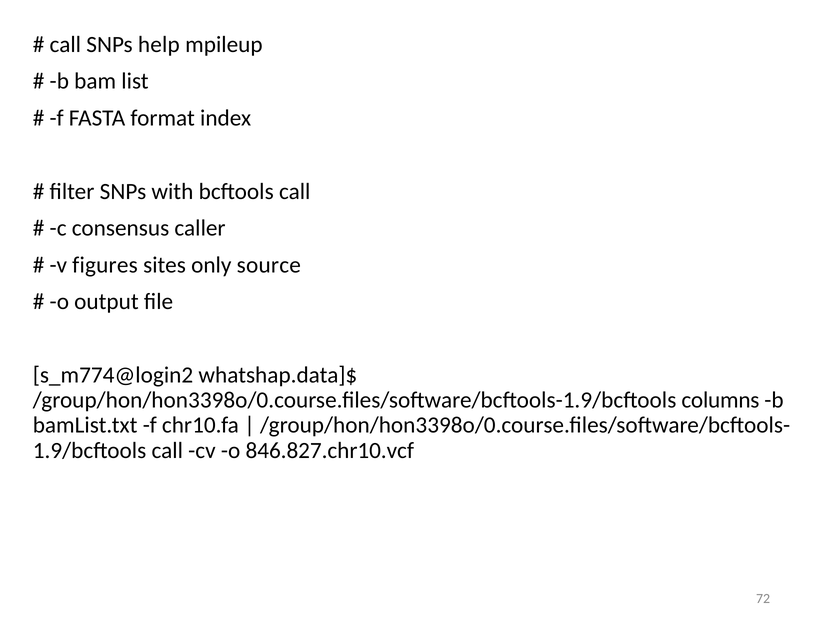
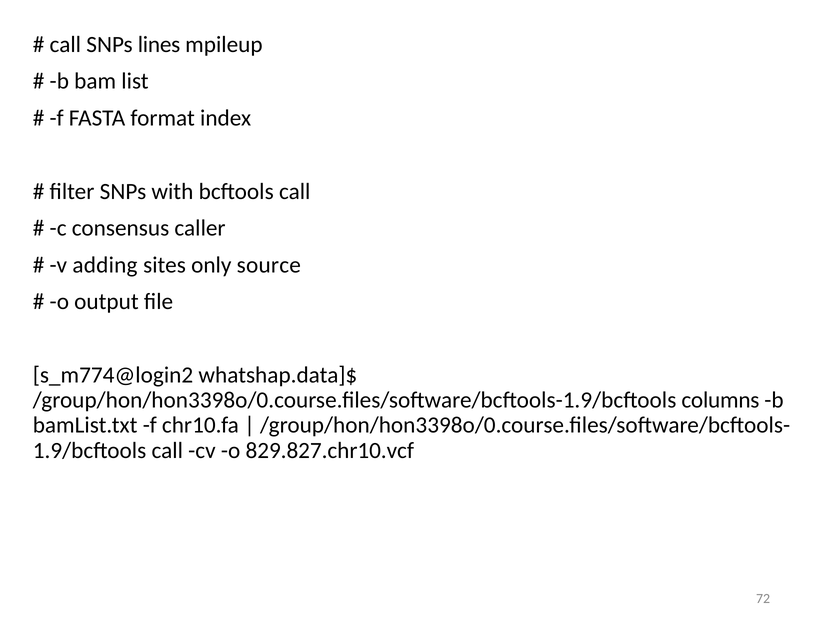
help: help -> lines
figures: figures -> adding
846.827.chr10.vcf: 846.827.chr10.vcf -> 829.827.chr10.vcf
